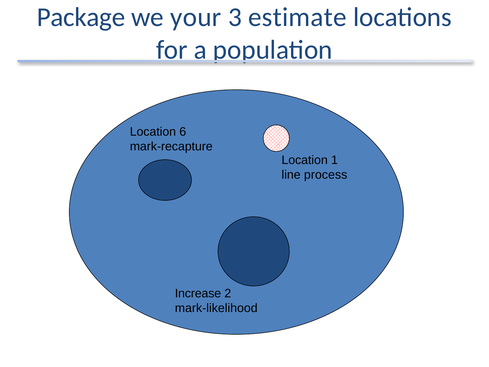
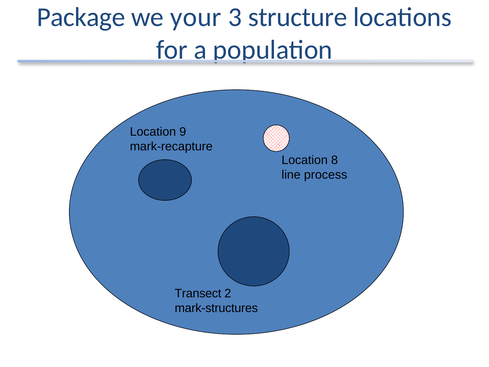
estimate: estimate -> structure
6: 6 -> 9
1: 1 -> 8
Increase: Increase -> Transect
mark-likelihood: mark-likelihood -> mark-structures
